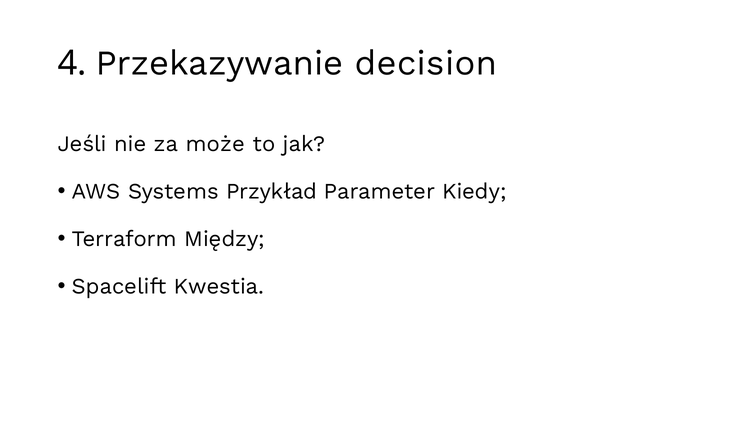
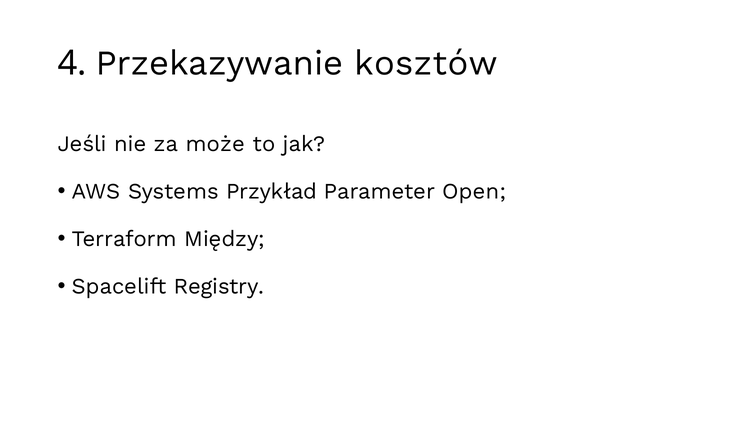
decision: decision -> kosztów
Kiedy: Kiedy -> Open
Kwestia: Kwestia -> Registry
